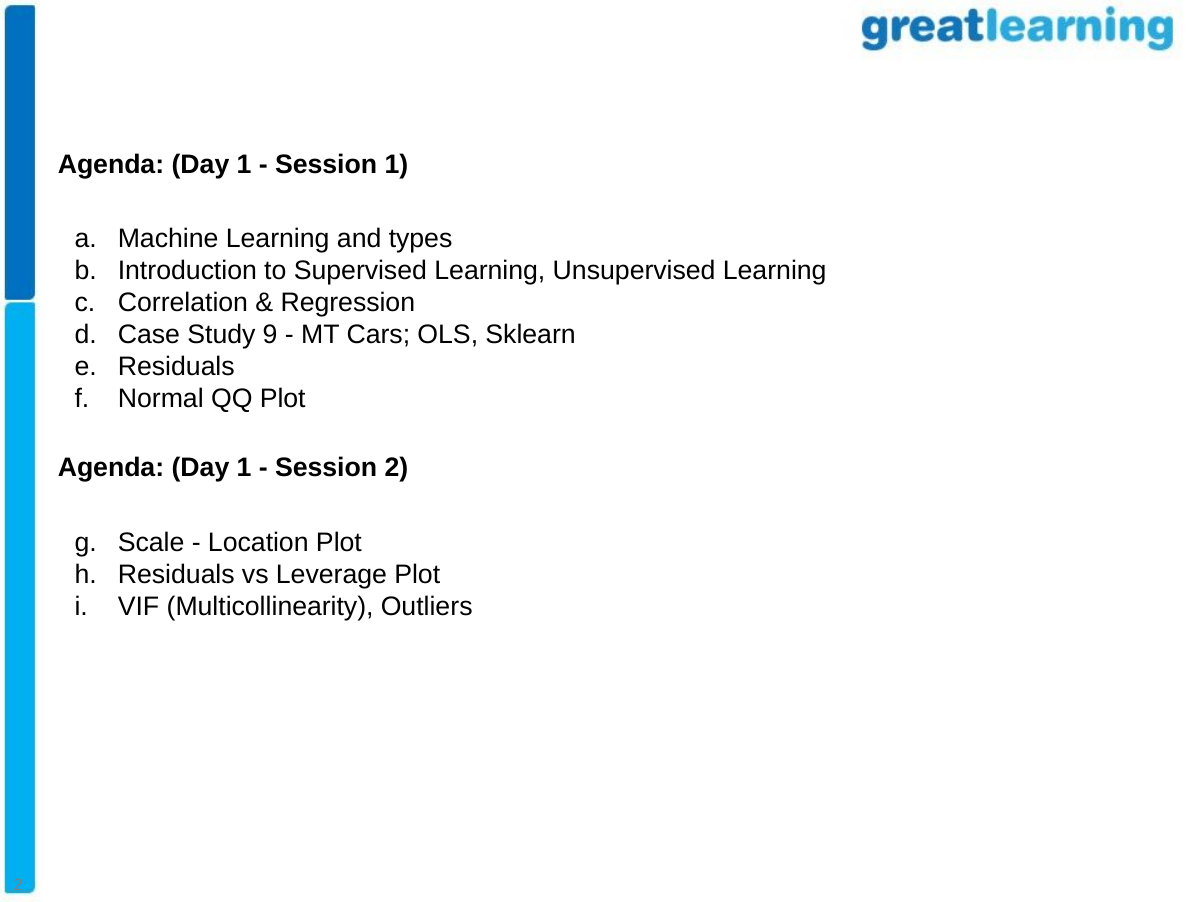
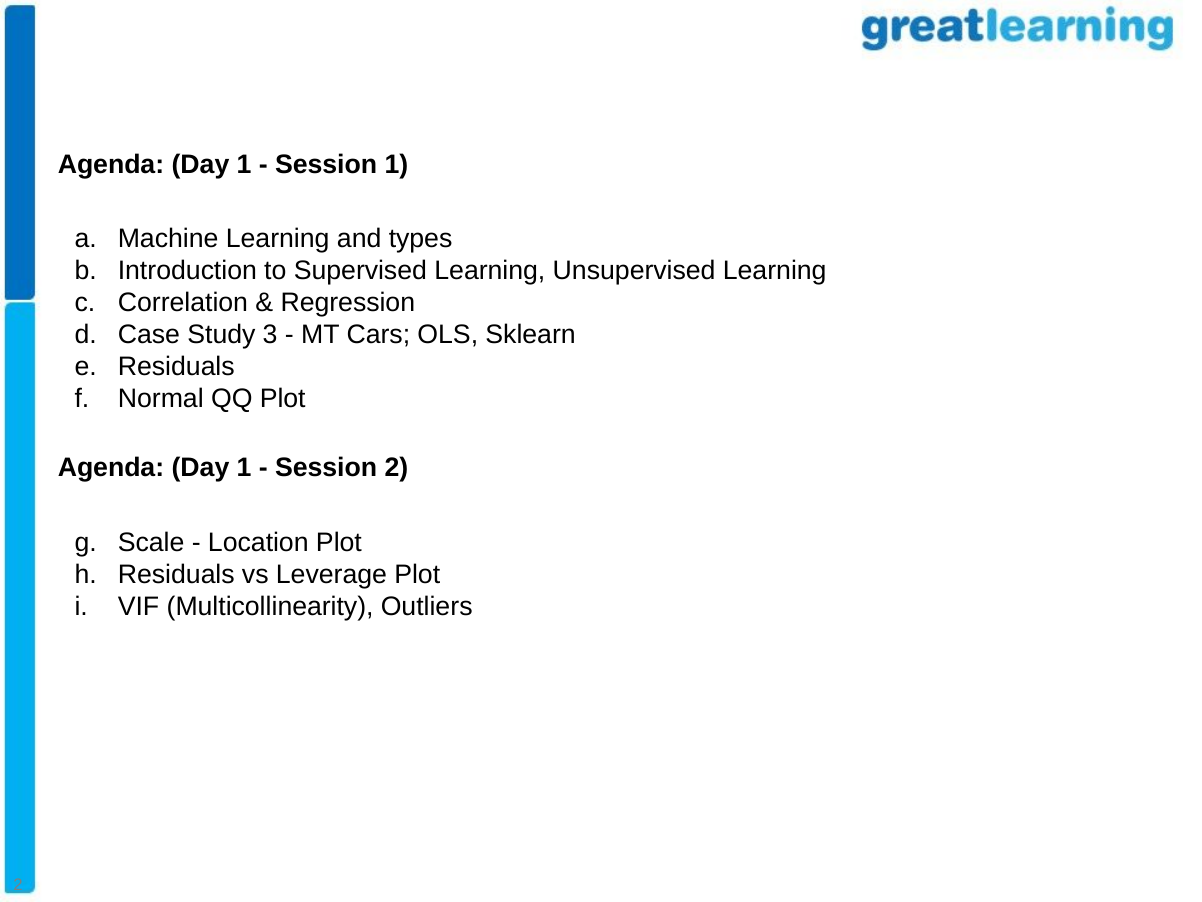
9: 9 -> 3
